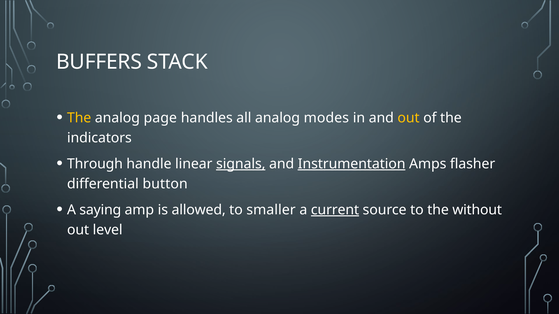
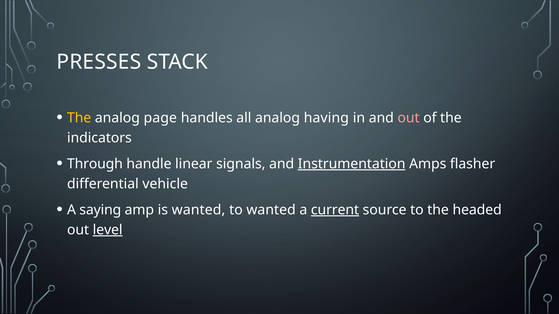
BUFFERS: BUFFERS -> PRESSES
modes: modes -> having
out at (409, 118) colour: yellow -> pink
signals underline: present -> none
button: button -> vehicle
is allowed: allowed -> wanted
to smaller: smaller -> wanted
without: without -> headed
level underline: none -> present
